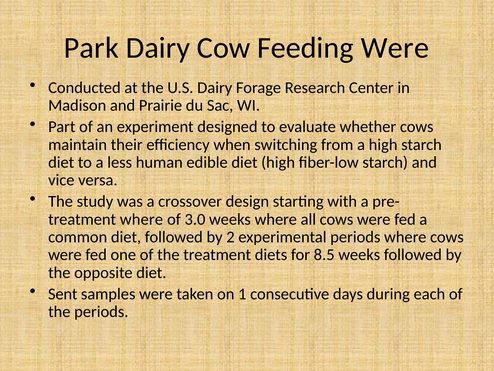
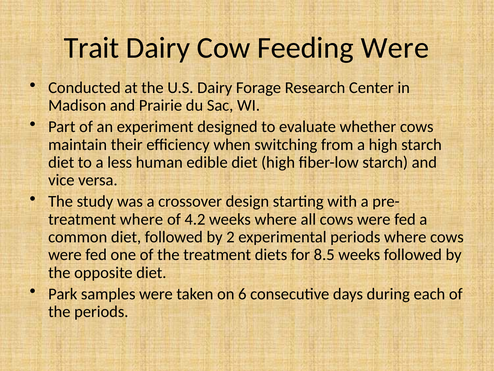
Park: Park -> Trait
3.0: 3.0 -> 4.2
Sent: Sent -> Park
1: 1 -> 6
